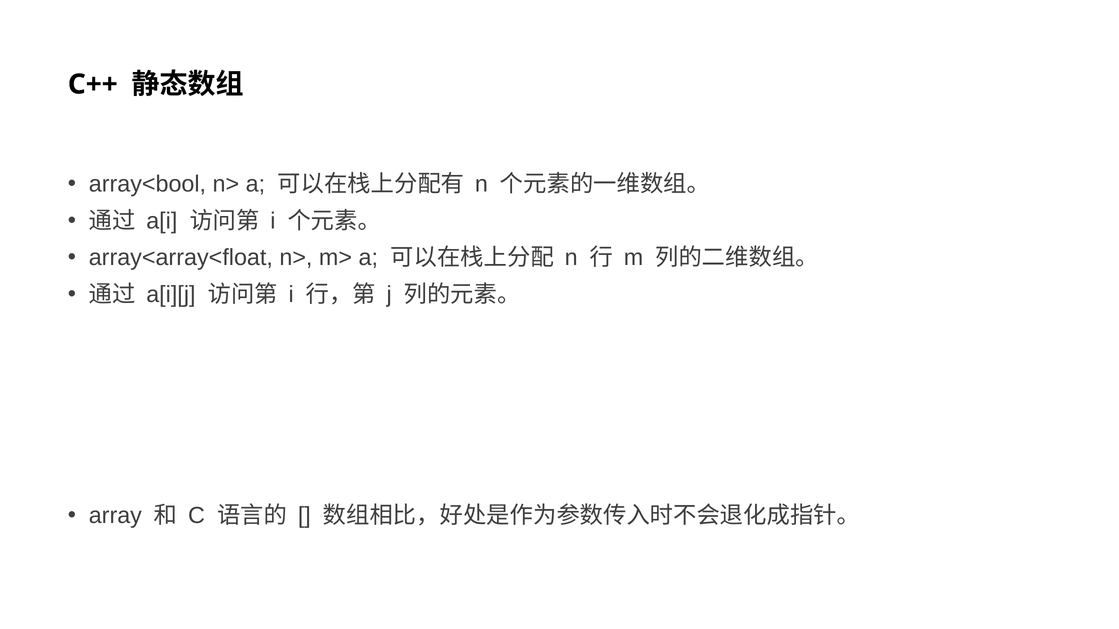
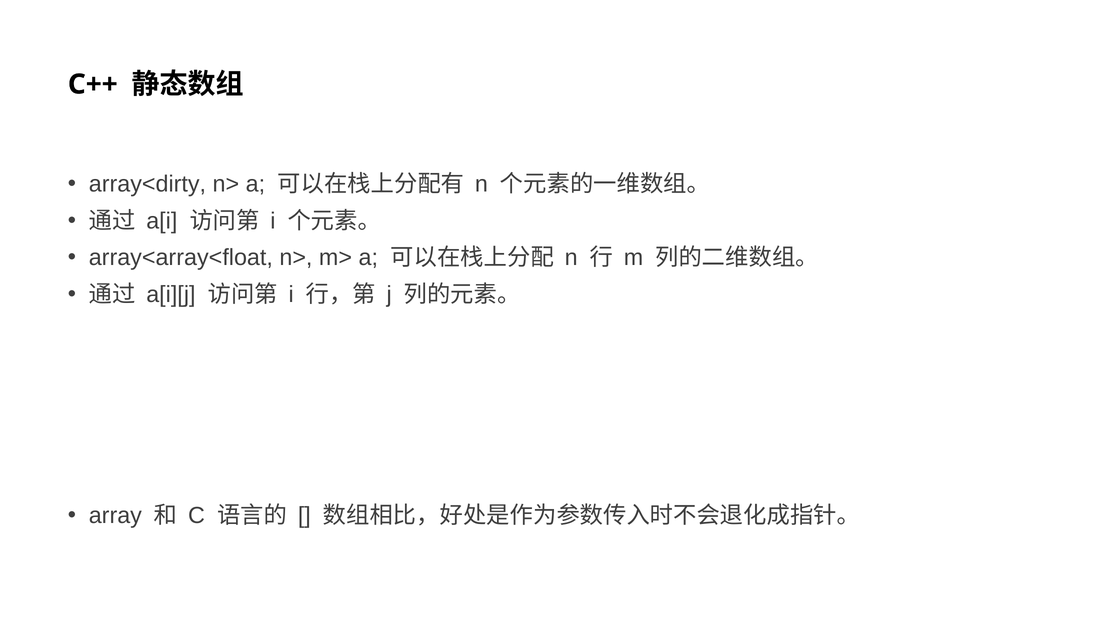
array<bool: array<bool -> array<dirty
